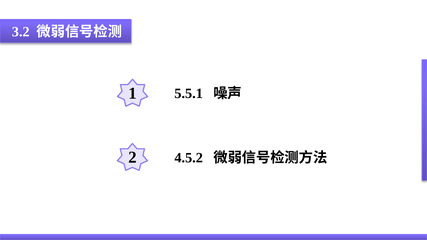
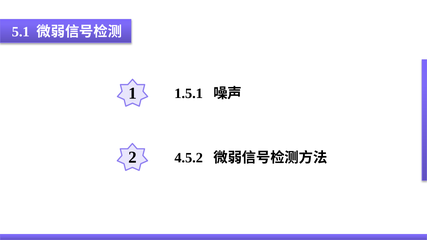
3.2: 3.2 -> 5.1
5.5.1: 5.5.1 -> 1.5.1
